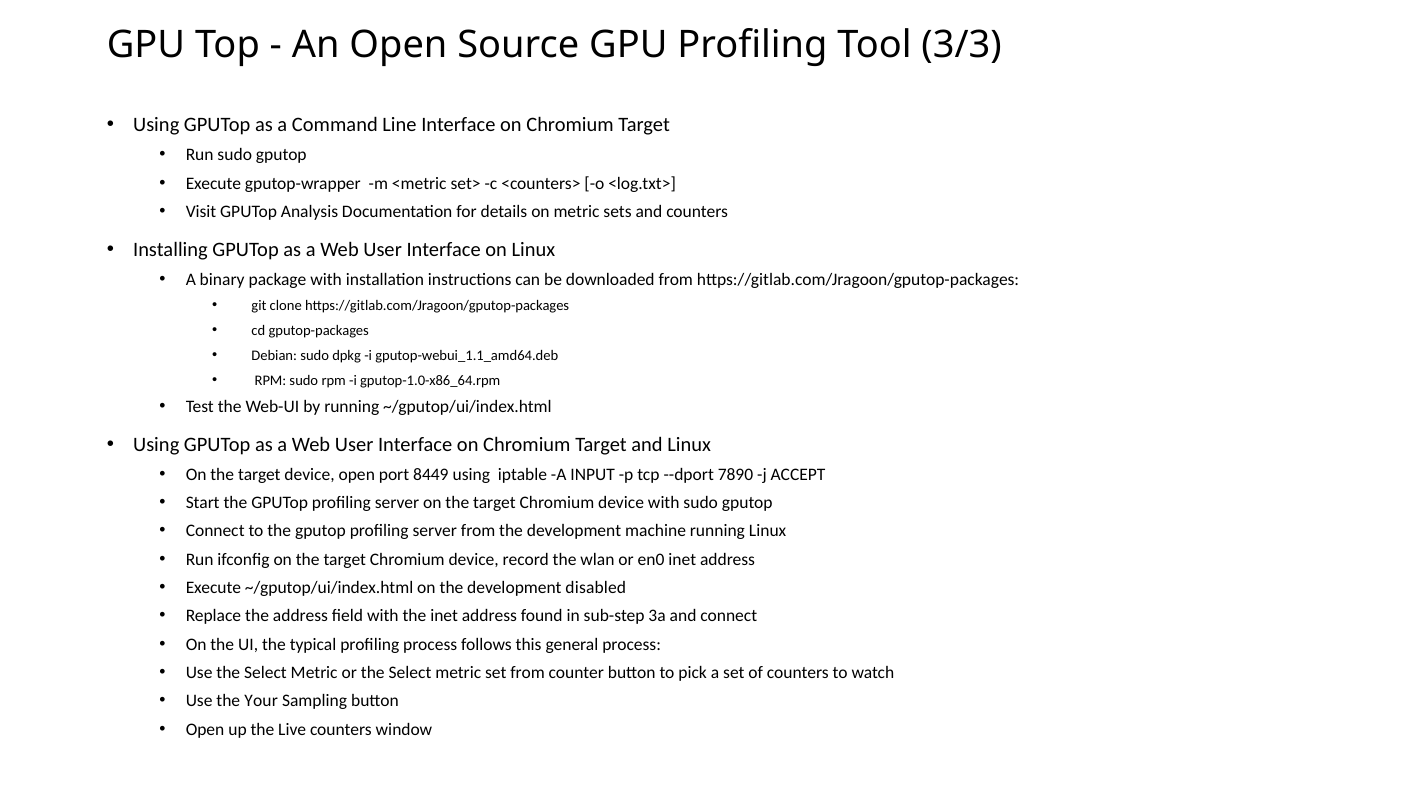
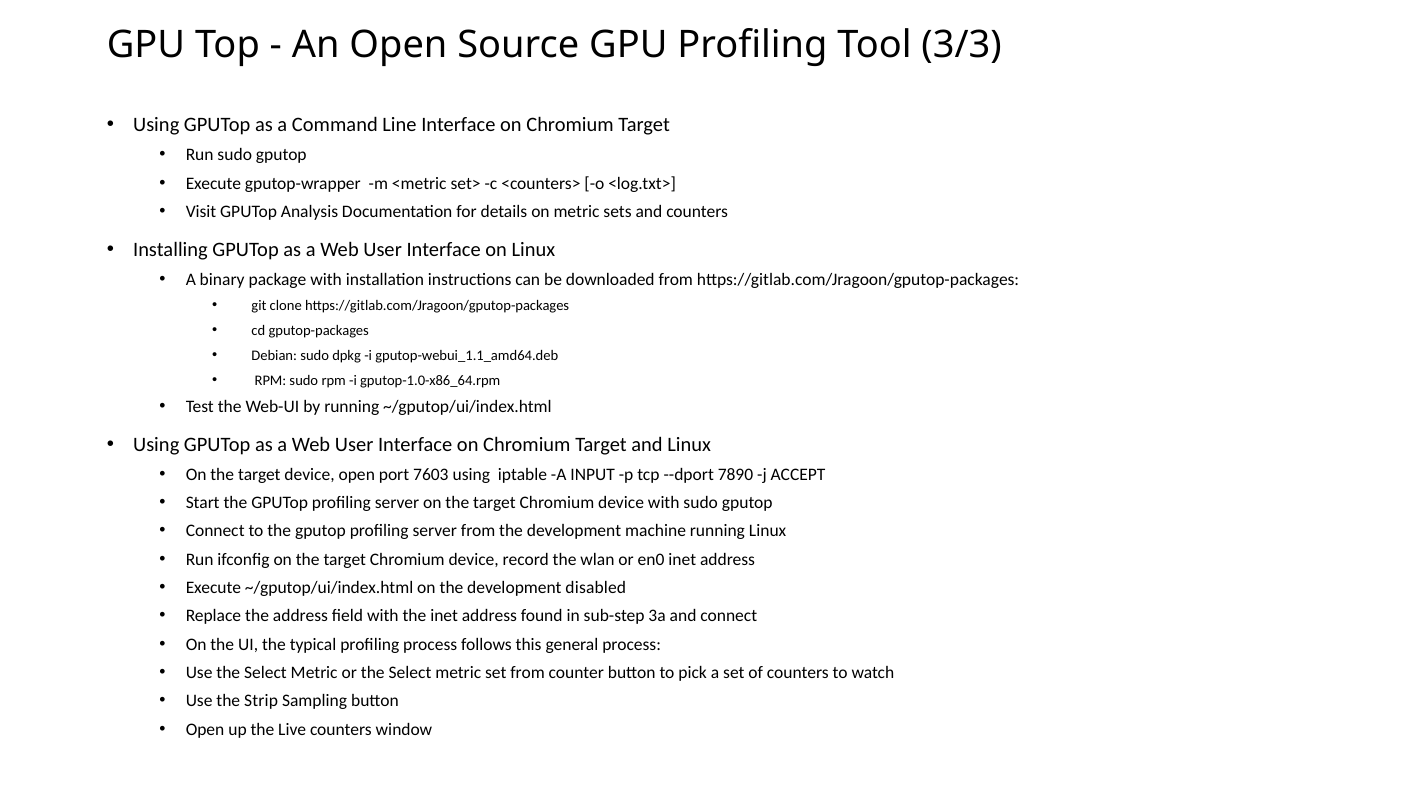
8449: 8449 -> 7603
Your: Your -> Strip
